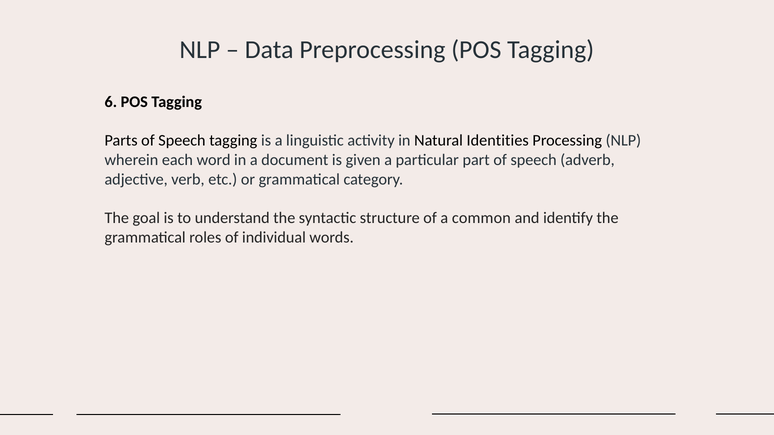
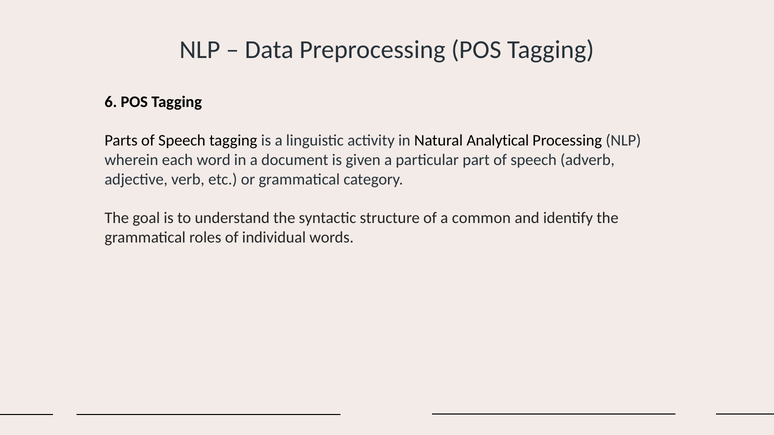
Identities: Identities -> Analytical
